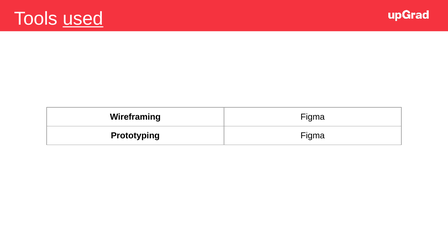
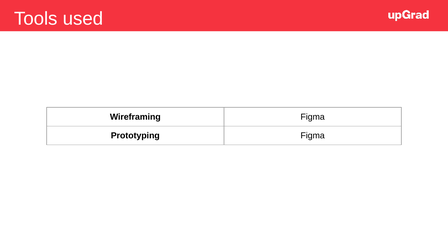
used underline: present -> none
